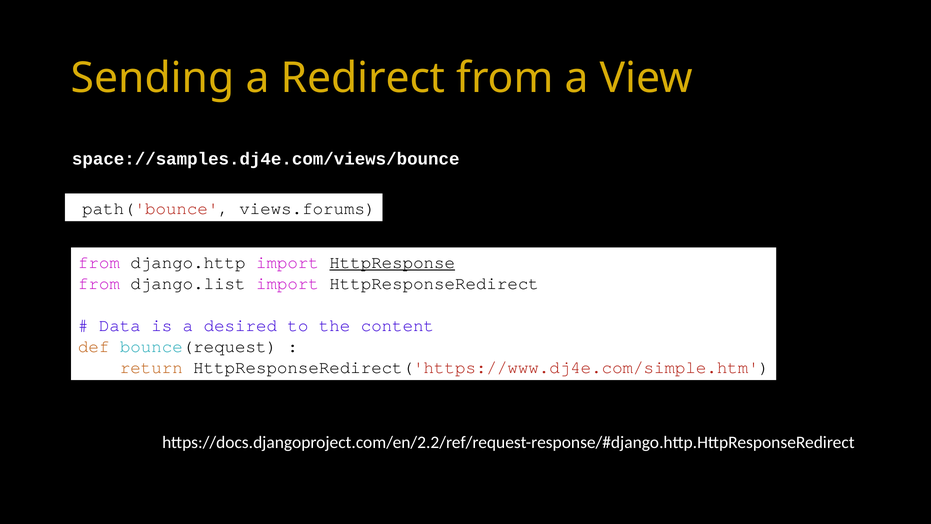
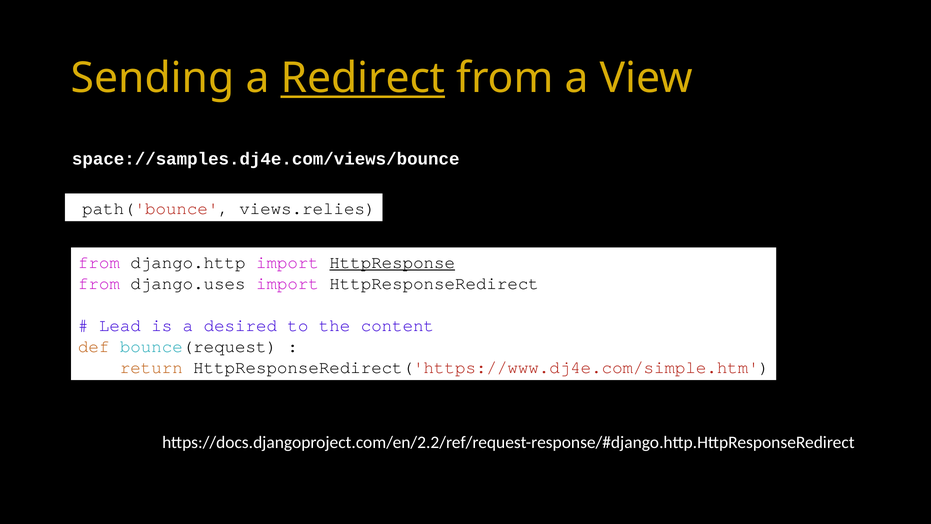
Redirect underline: none -> present
views.forums: views.forums -> views.relies
django.list: django.list -> django.uses
Data: Data -> Lead
